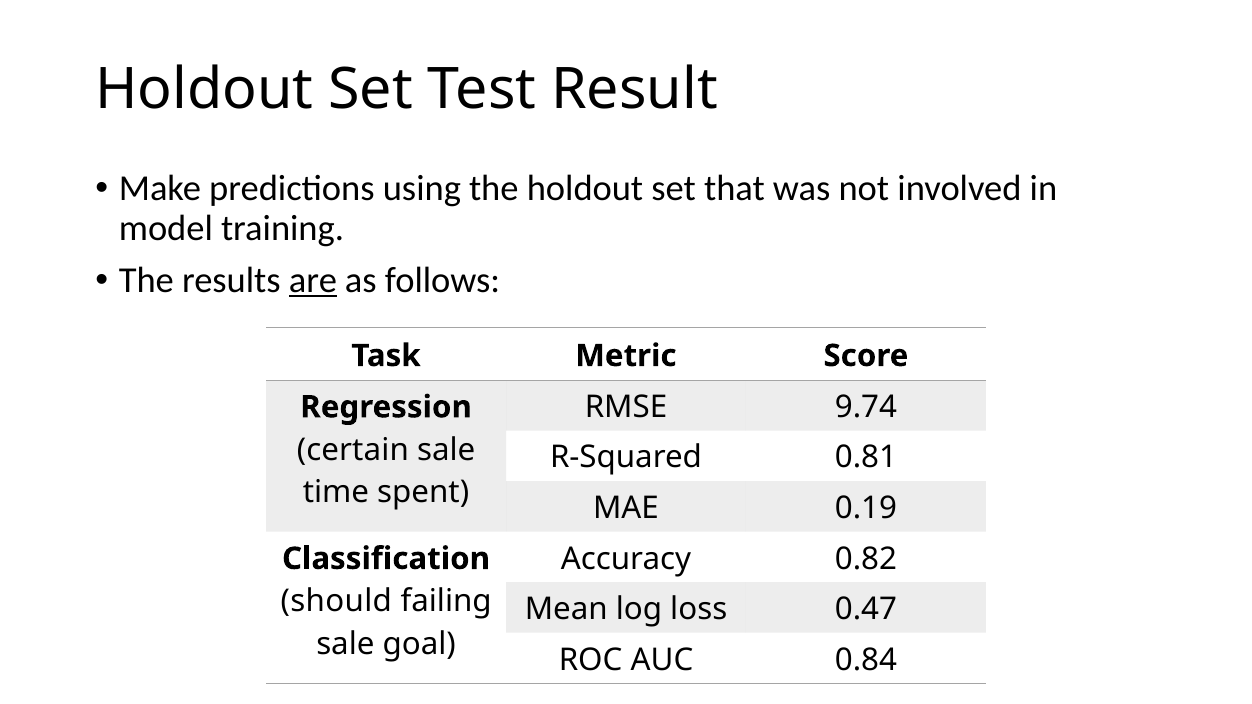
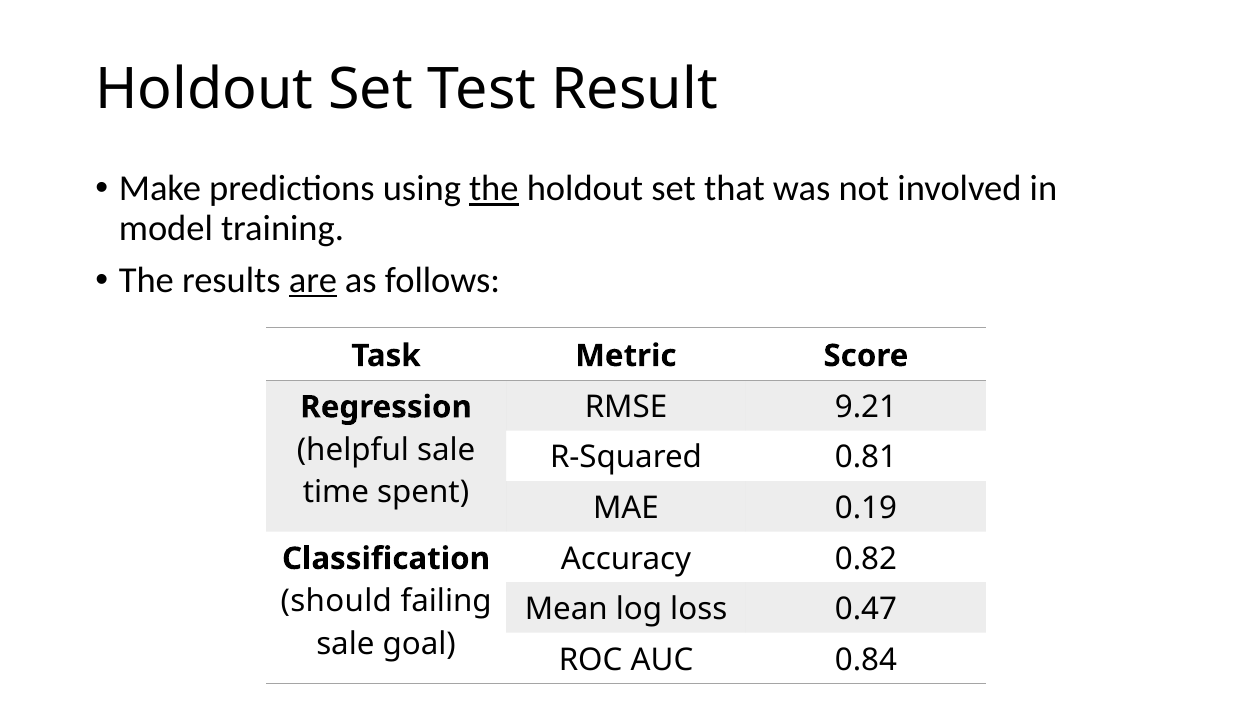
the at (494, 189) underline: none -> present
9.74: 9.74 -> 9.21
certain: certain -> helpful
